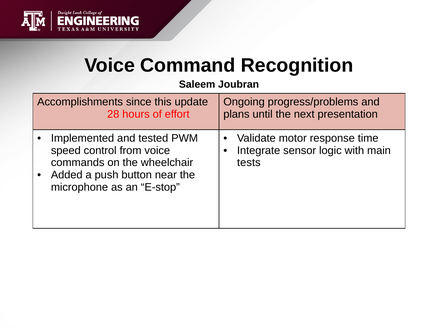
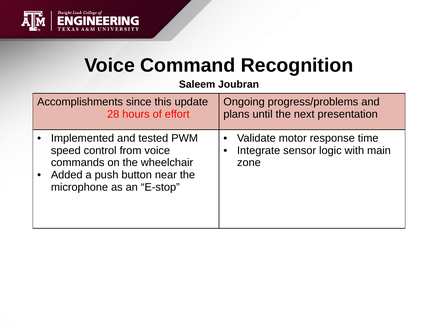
tests: tests -> zone
